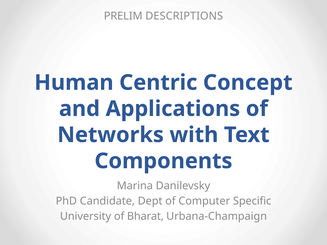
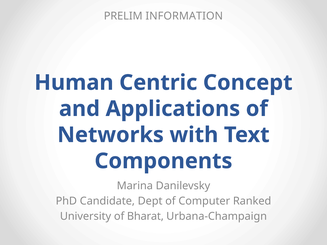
DESCRIPTIONS: DESCRIPTIONS -> INFORMATION
Specific: Specific -> Ranked
